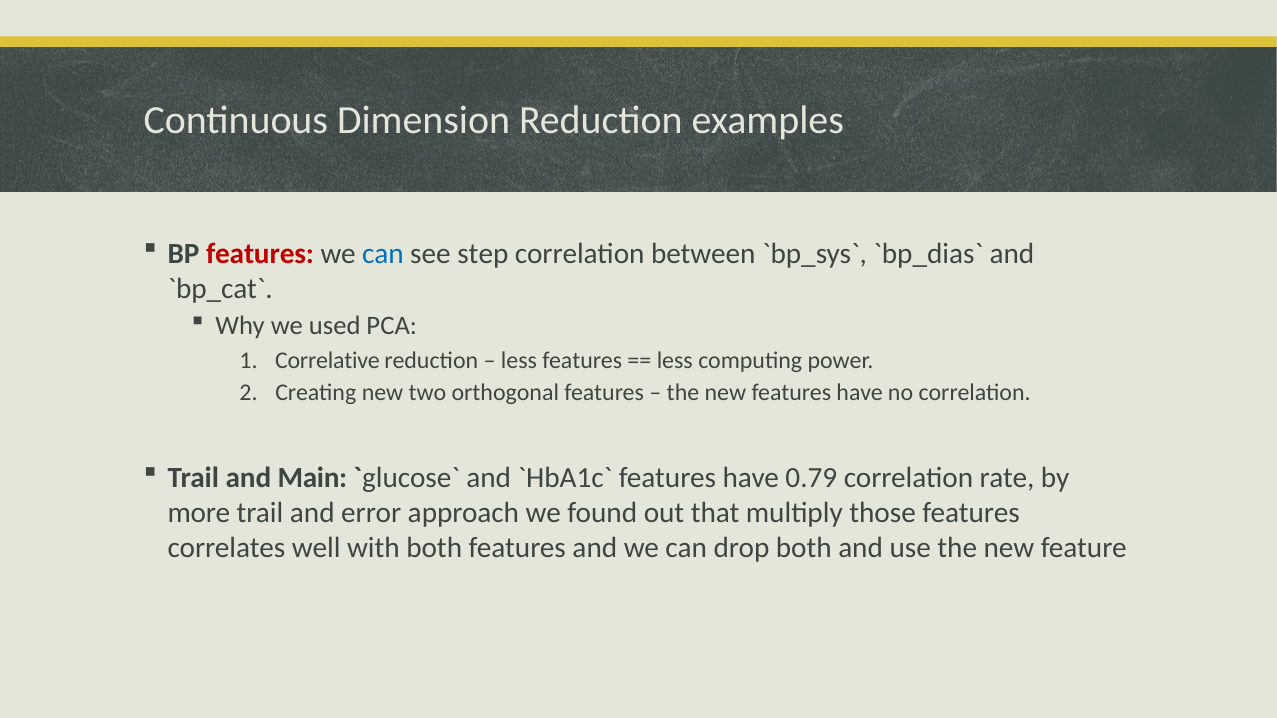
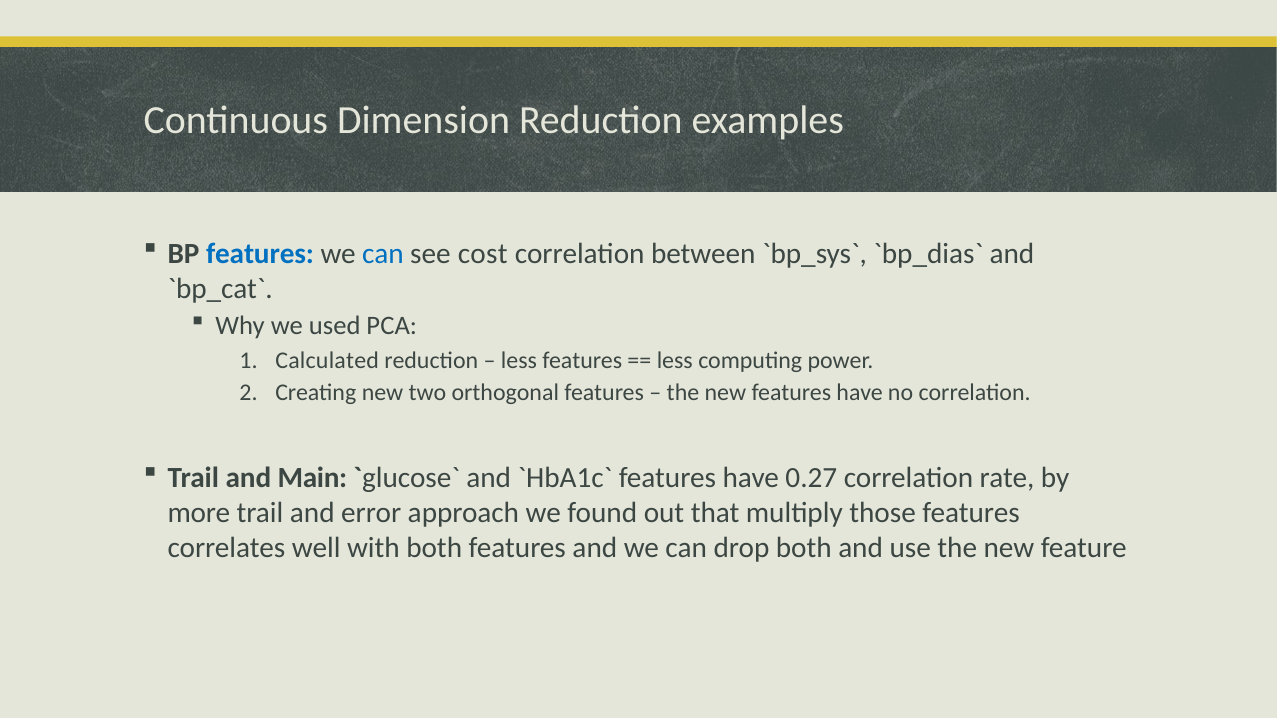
features at (260, 254) colour: red -> blue
step: step -> cost
Correlative: Correlative -> Calculated
0.79: 0.79 -> 0.27
